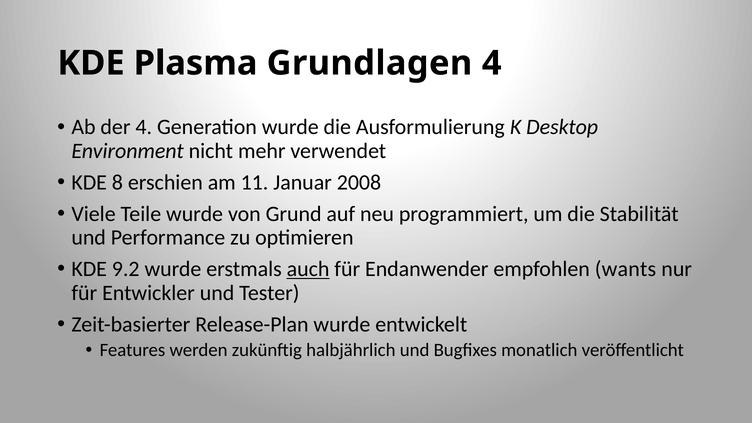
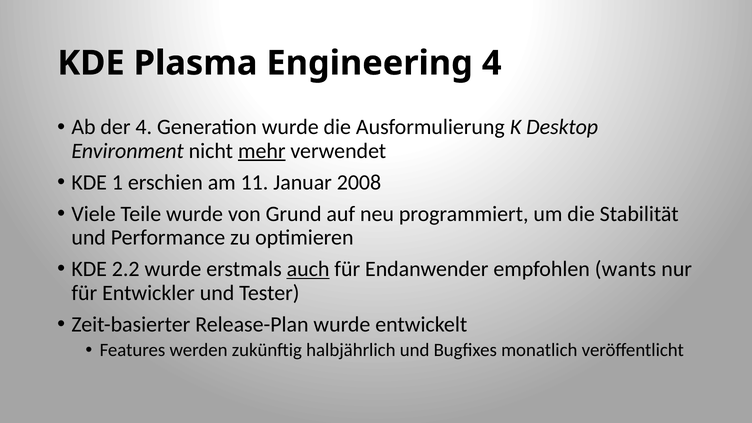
Grundlagen: Grundlagen -> Engineering
mehr underline: none -> present
8: 8 -> 1
9.2: 9.2 -> 2.2
